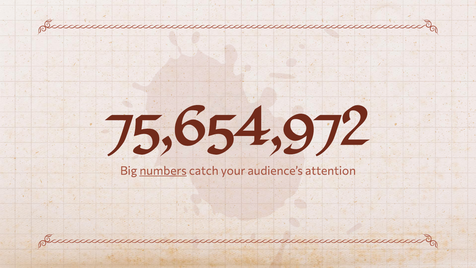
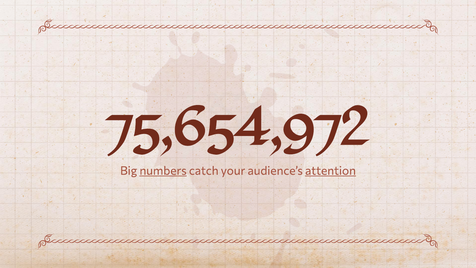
attention underline: none -> present
